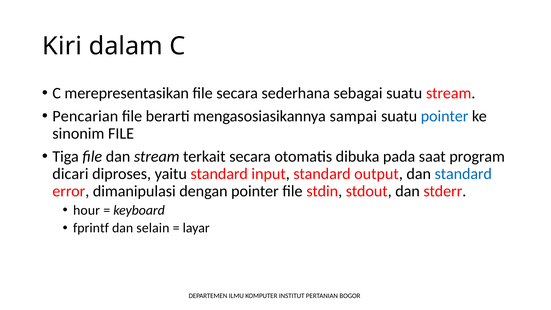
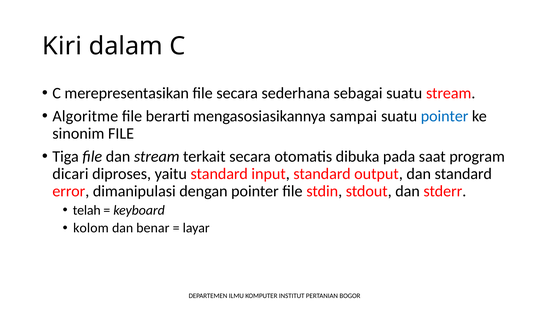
Pencarian: Pencarian -> Algoritme
standard at (463, 174) colour: blue -> black
hour: hour -> telah
fprintf: fprintf -> kolom
selain: selain -> benar
